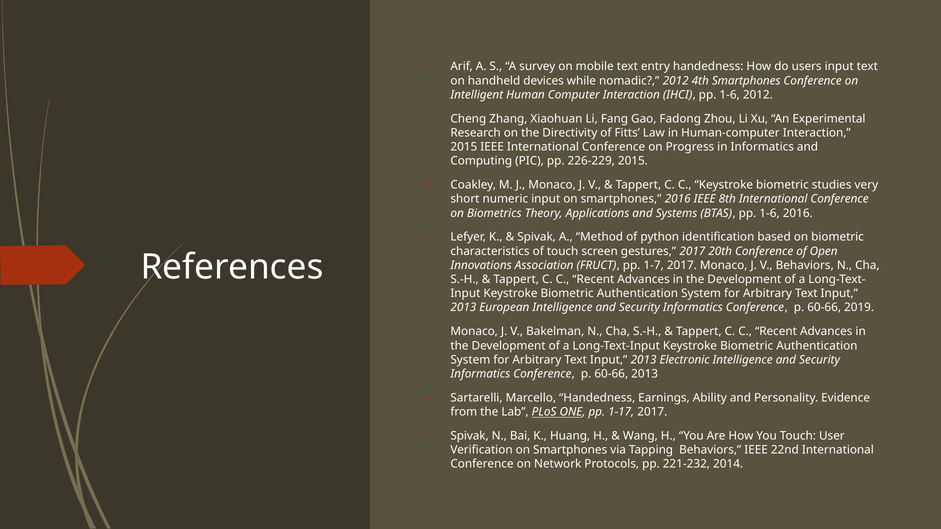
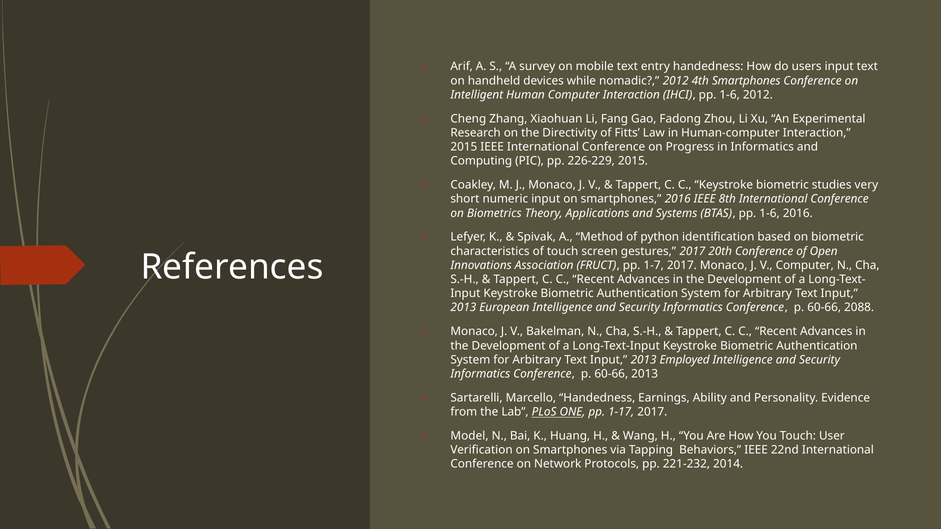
V Behaviors: Behaviors -> Computer
2019: 2019 -> 2088
Electronic: Electronic -> Employed
Spivak at (470, 436): Spivak -> Model
